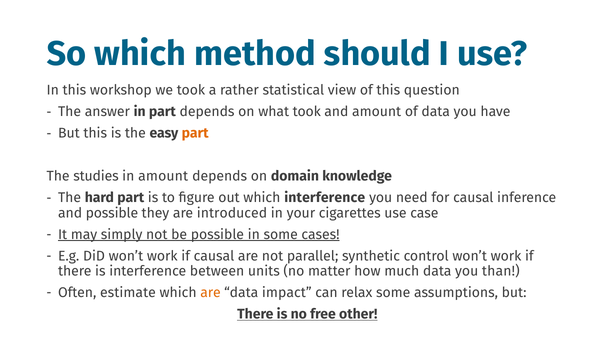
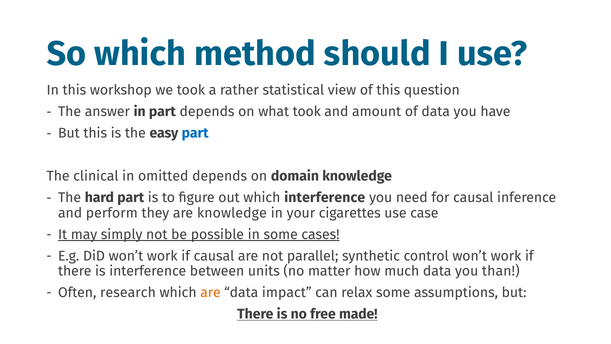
part at (195, 133) colour: orange -> blue
studies: studies -> clinical
in amount: amount -> omitted
and possible: possible -> perform
are introduced: introduced -> knowledge
estimate: estimate -> research
other: other -> made
